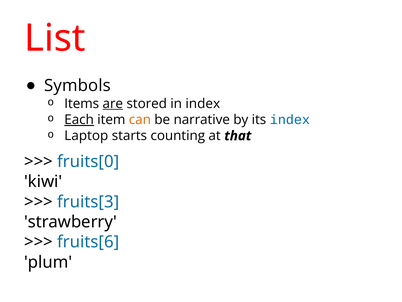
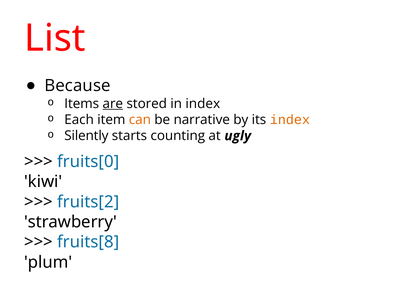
Symbols: Symbols -> Because
Each underline: present -> none
index at (290, 120) colour: blue -> orange
Laptop: Laptop -> Silently
that: that -> ugly
fruits[3: fruits[3 -> fruits[2
fruits[6: fruits[6 -> fruits[8
